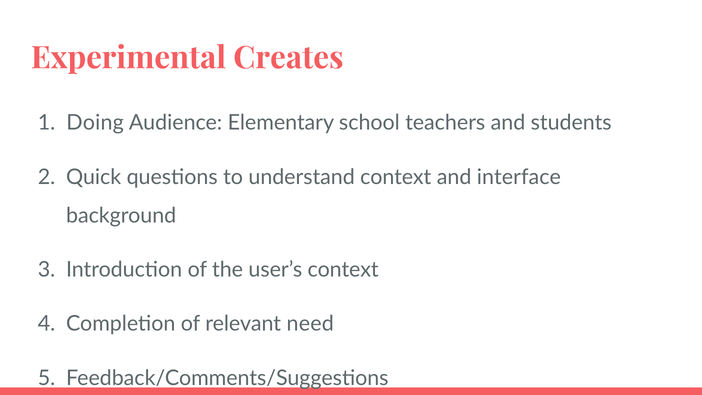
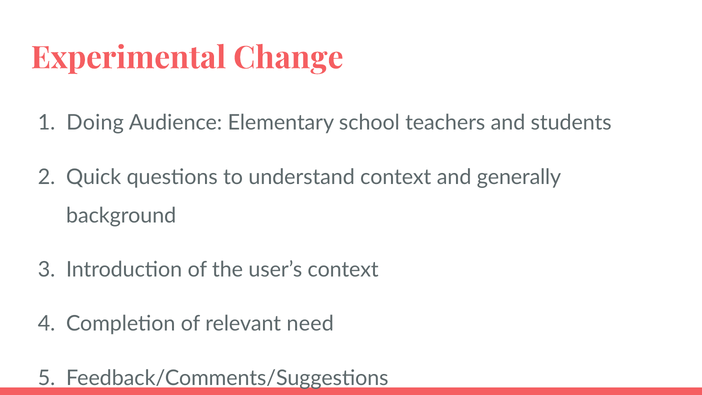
Creates: Creates -> Change
interface: interface -> generally
